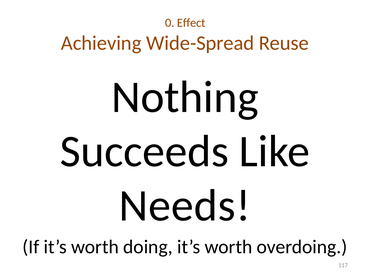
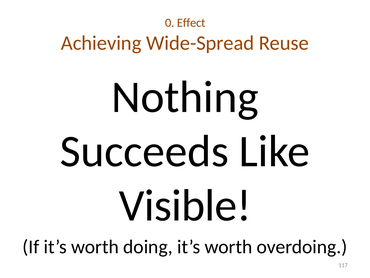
Needs: Needs -> Visible
